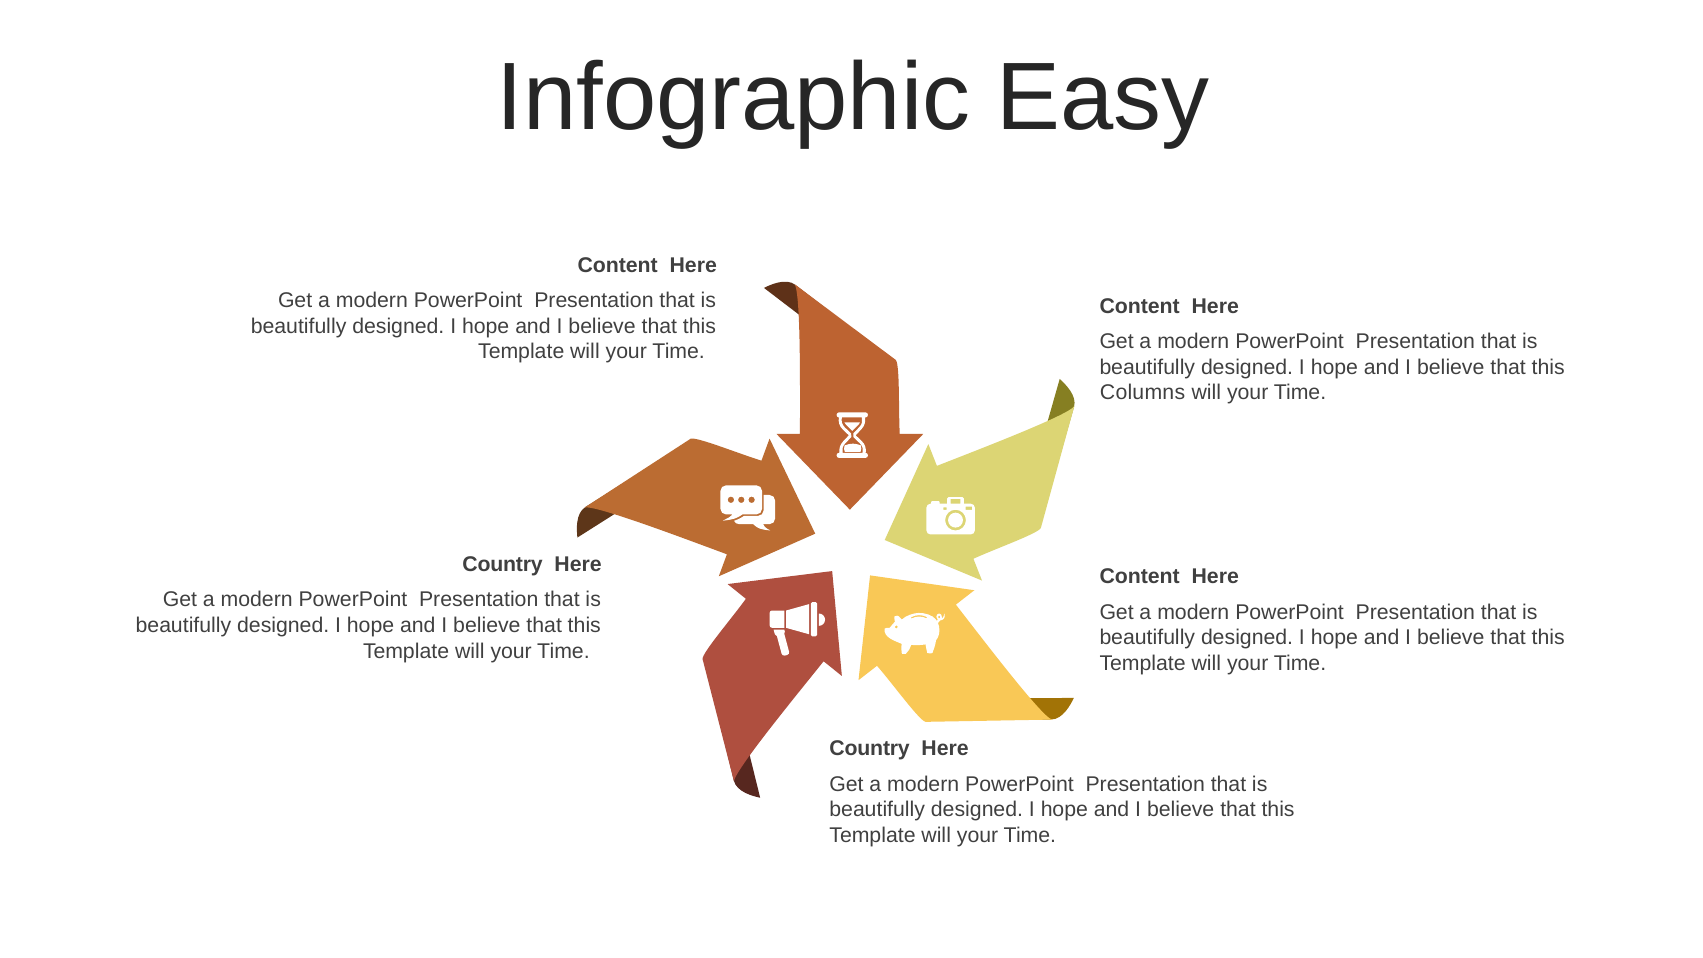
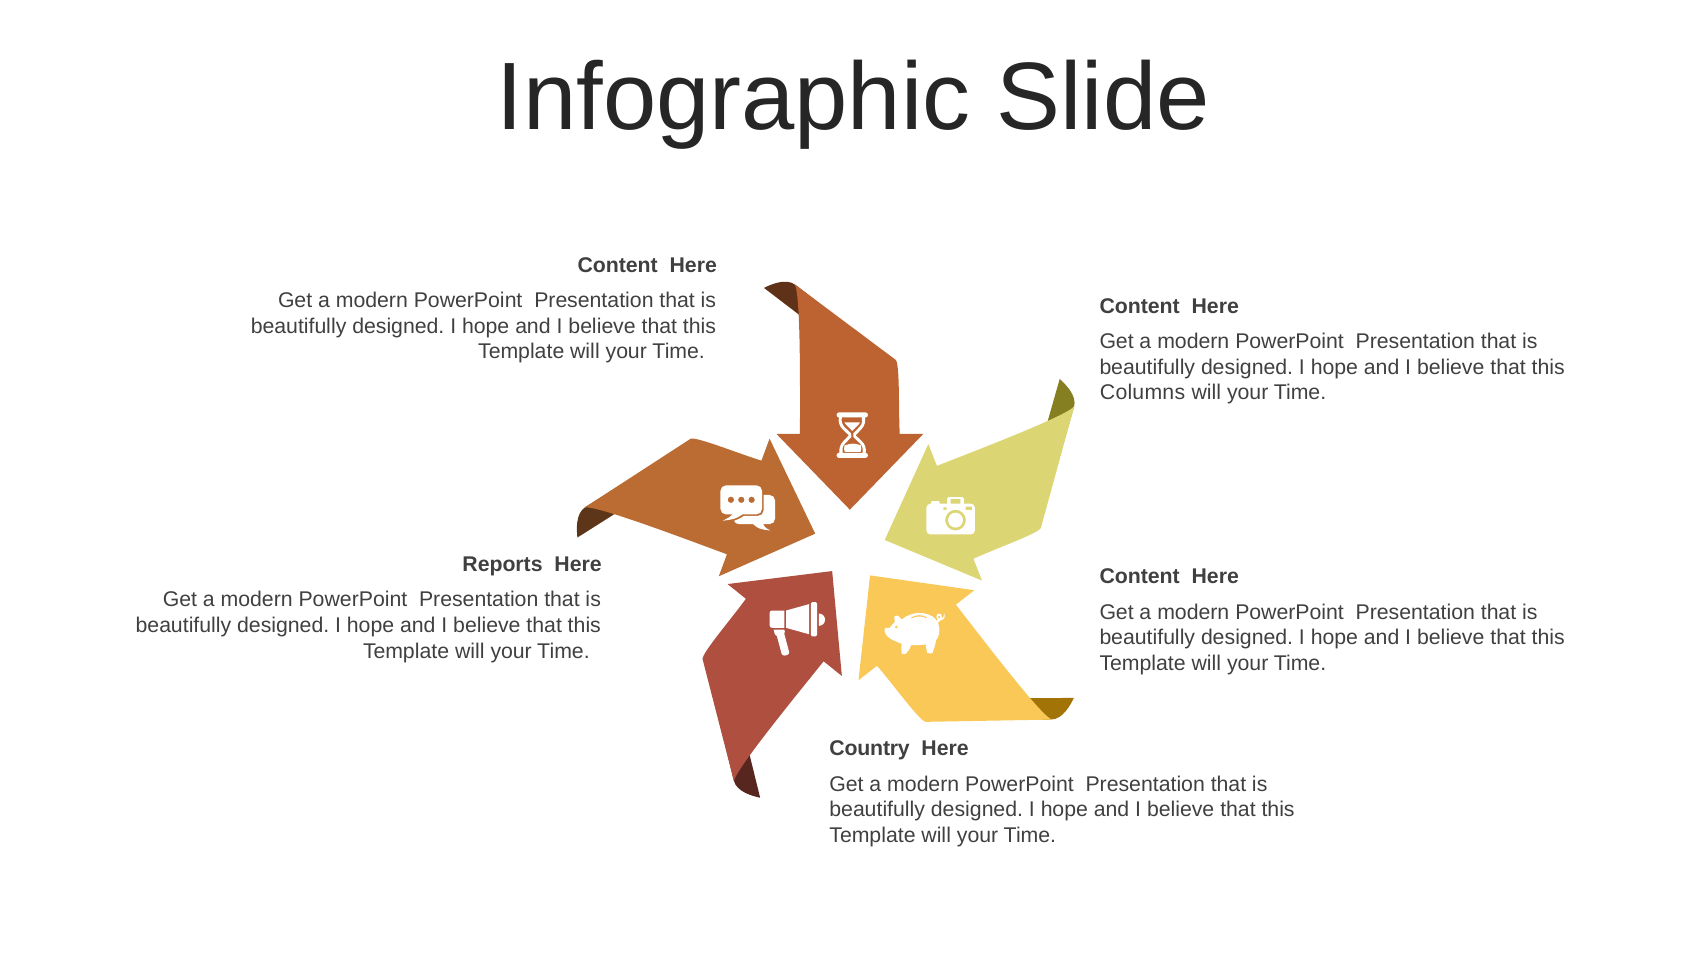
Easy: Easy -> Slide
Country at (503, 565): Country -> Reports
